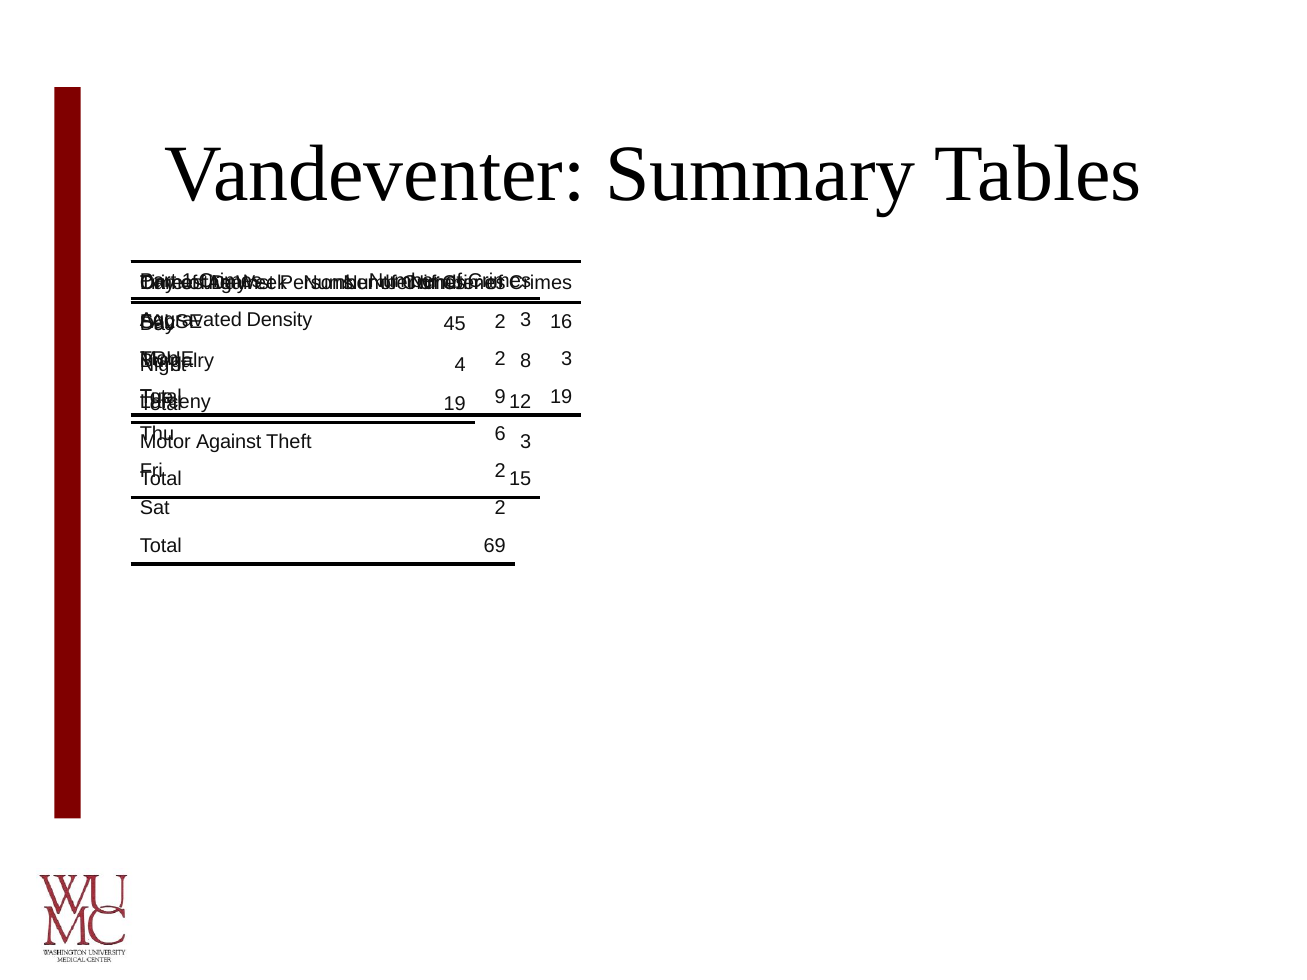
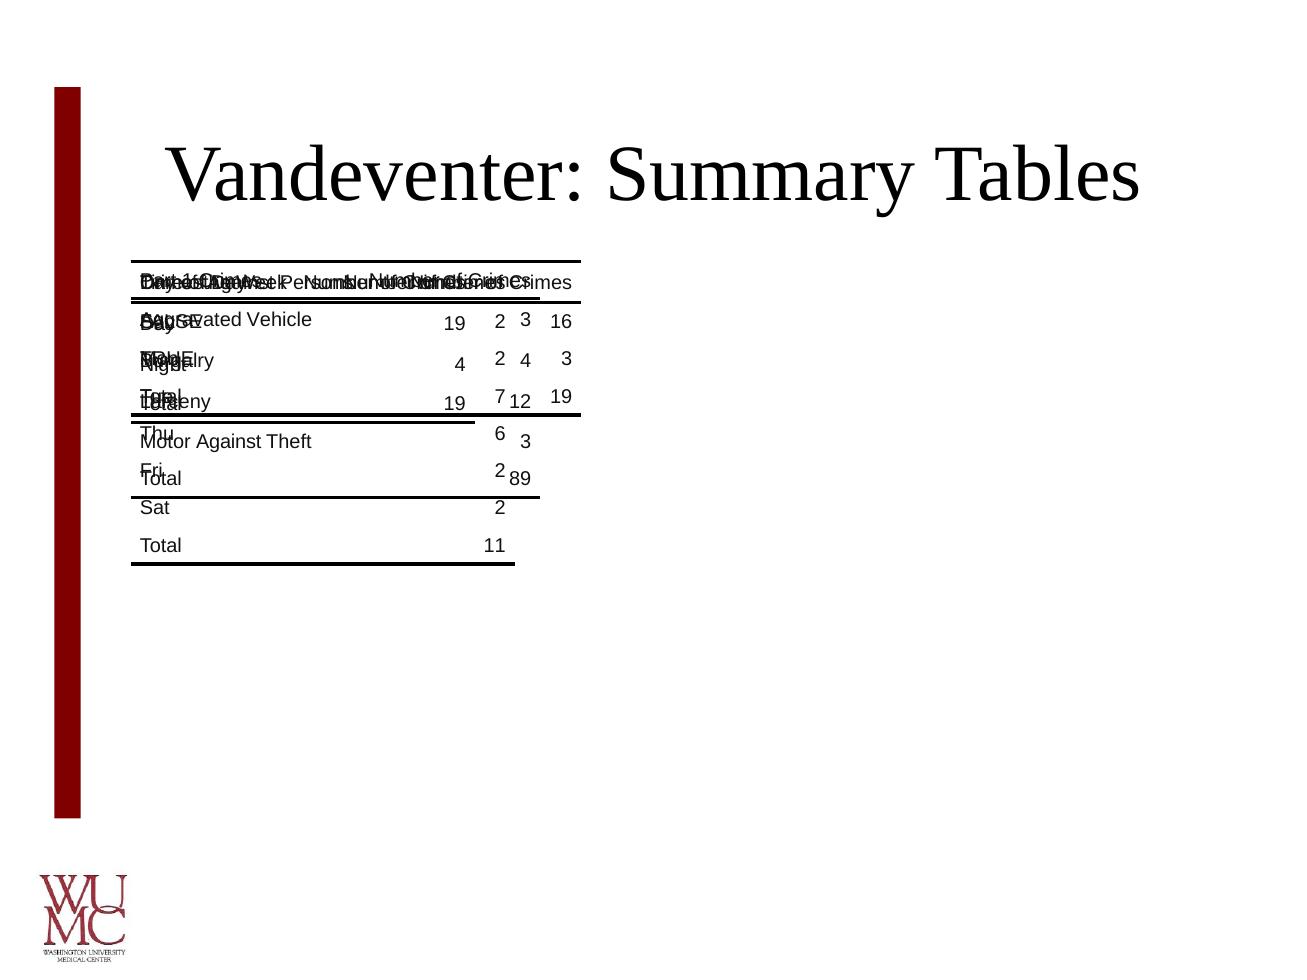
Density: Density -> Vehicle
45 at (455, 324): 45 -> 19
8 at (526, 361): 8 -> 4
9: 9 -> 7
15: 15 -> 89
69: 69 -> 11
